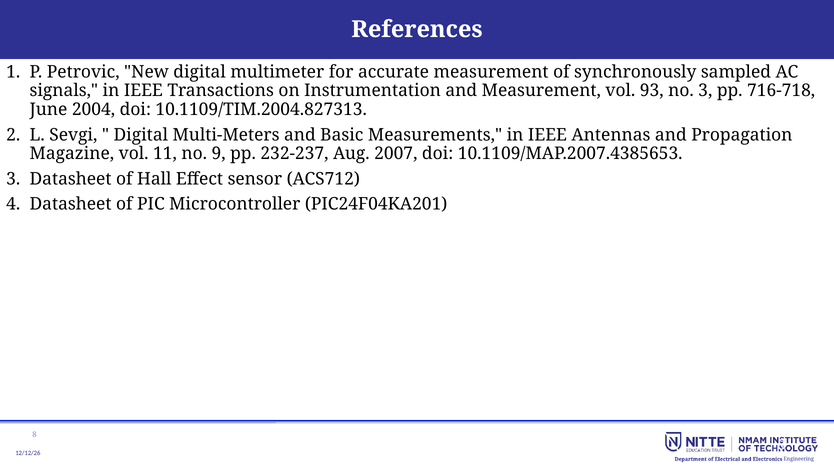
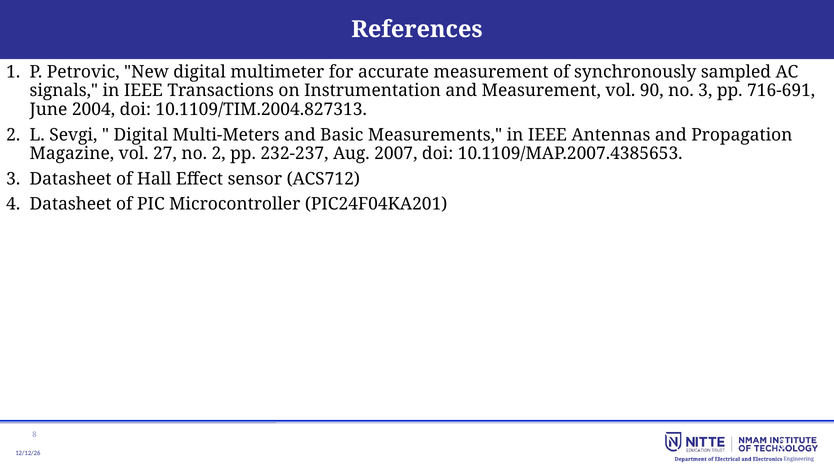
93: 93 -> 90
716-718: 716-718 -> 716-691
11: 11 -> 27
no 9: 9 -> 2
